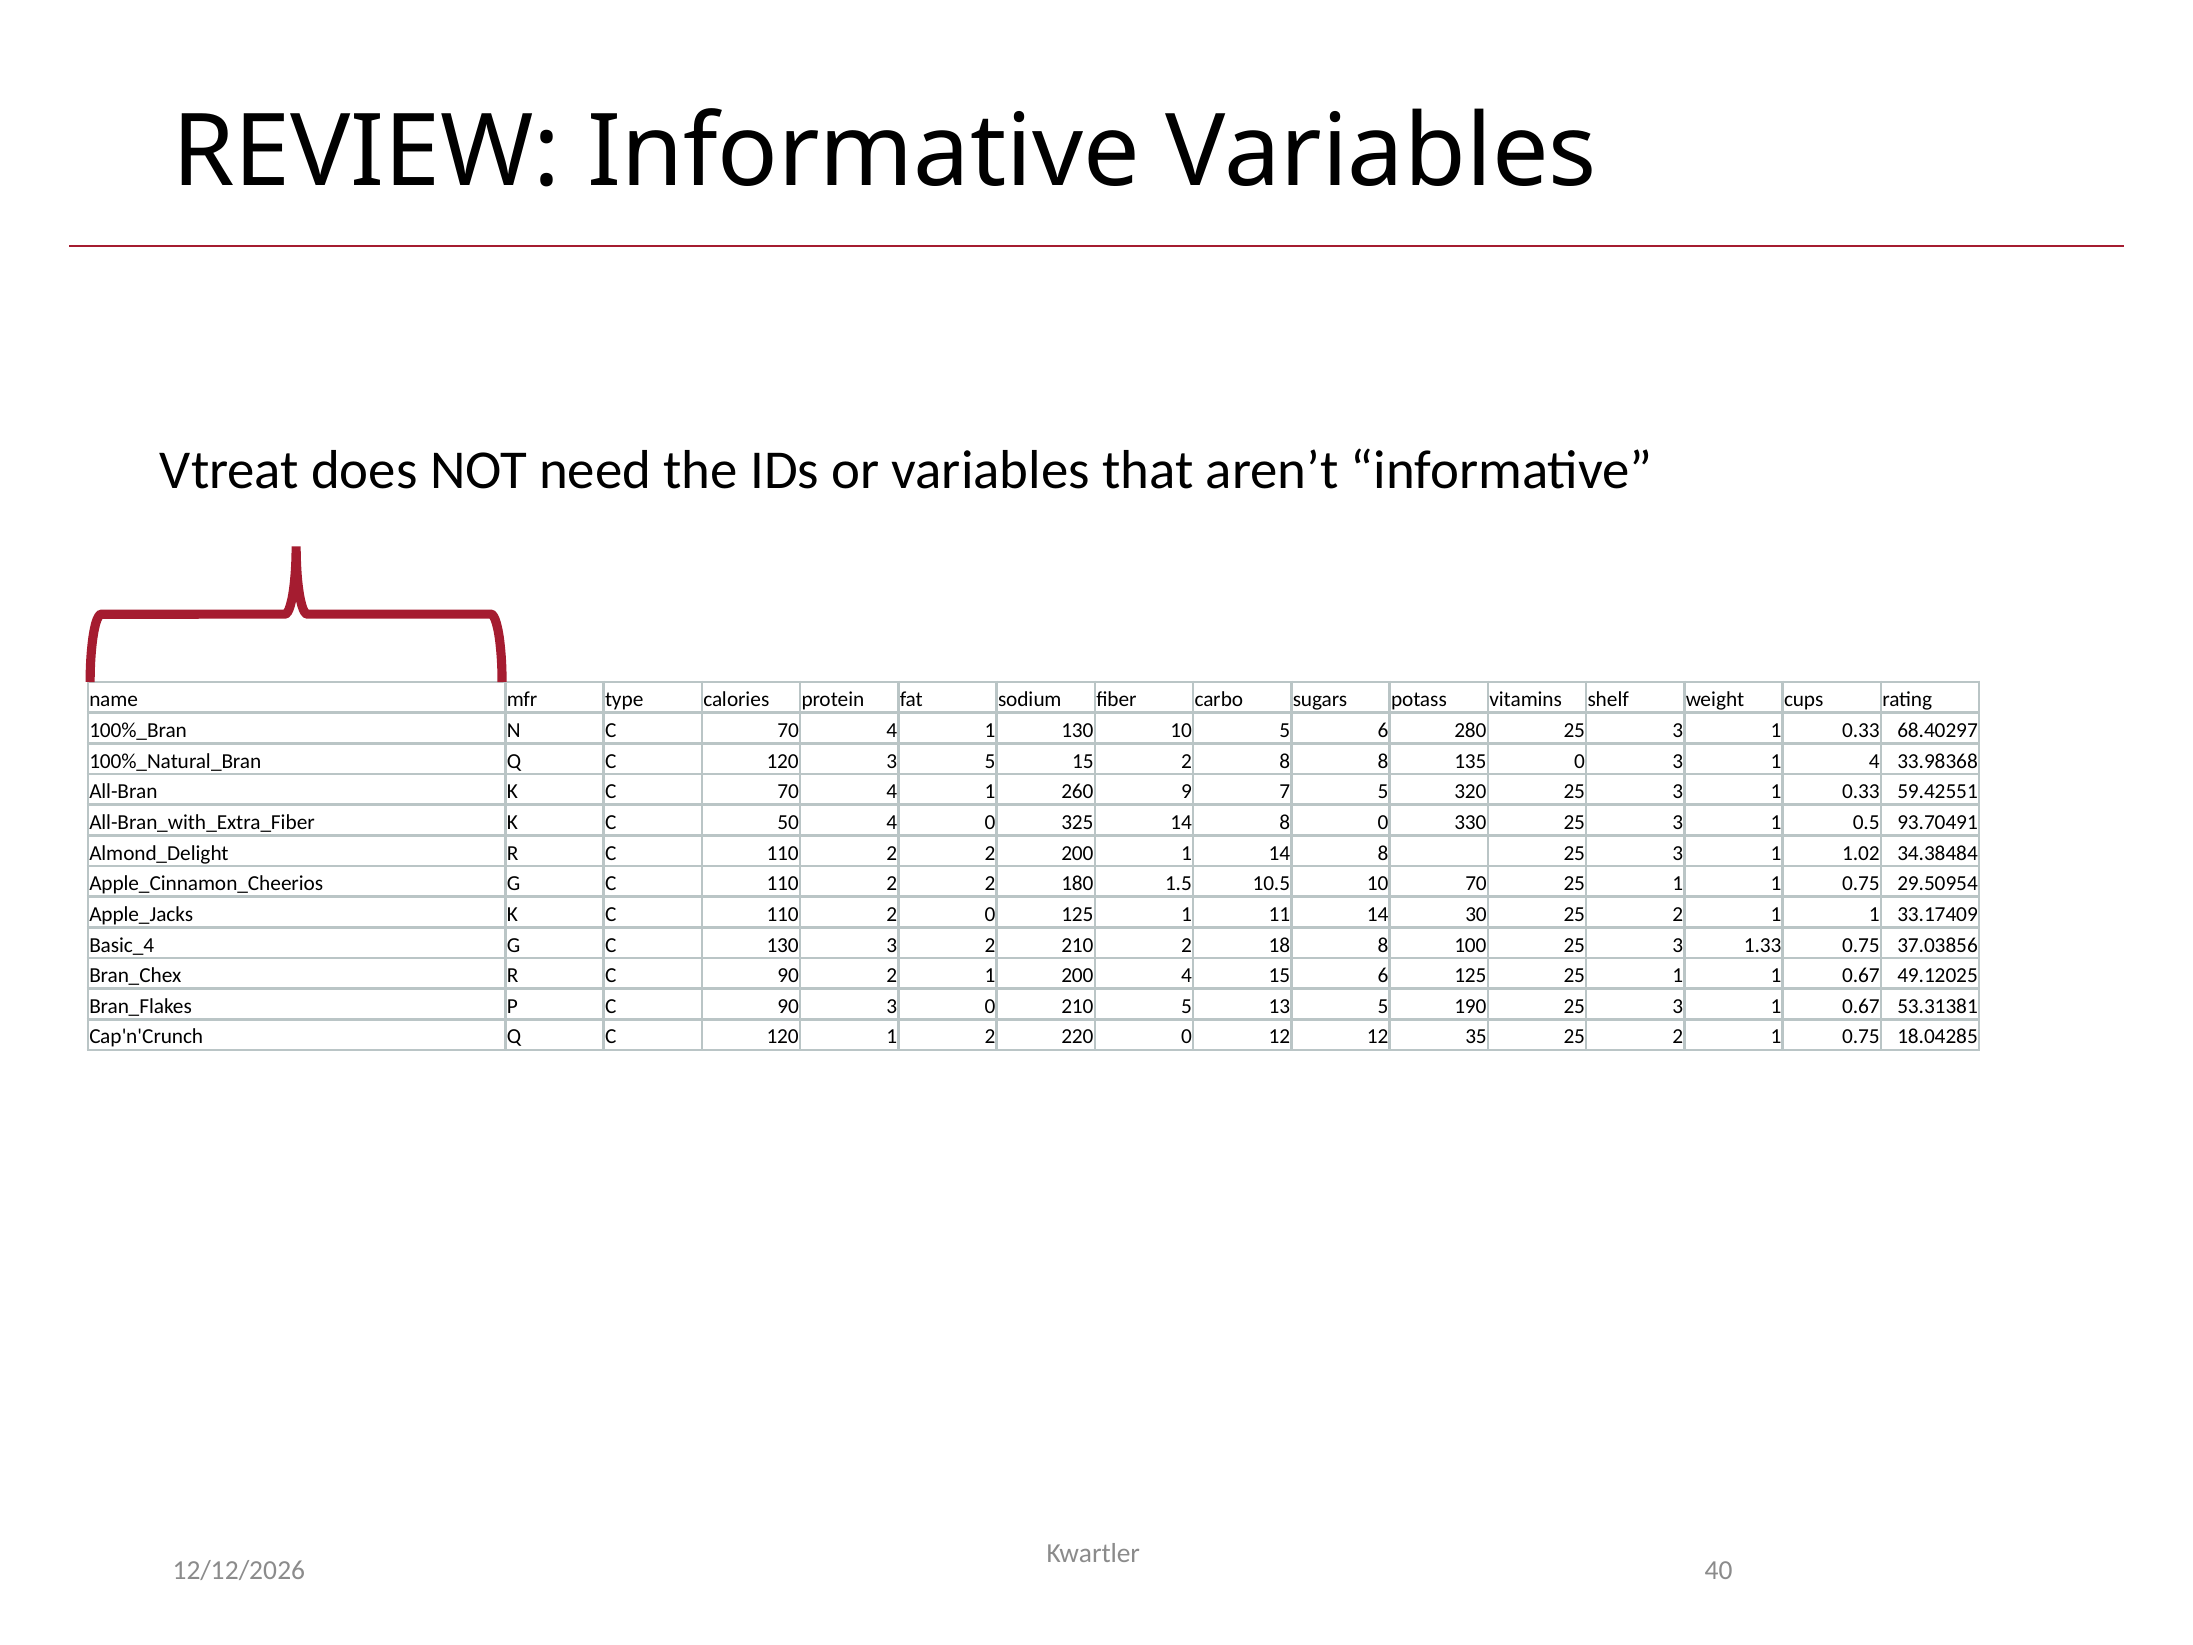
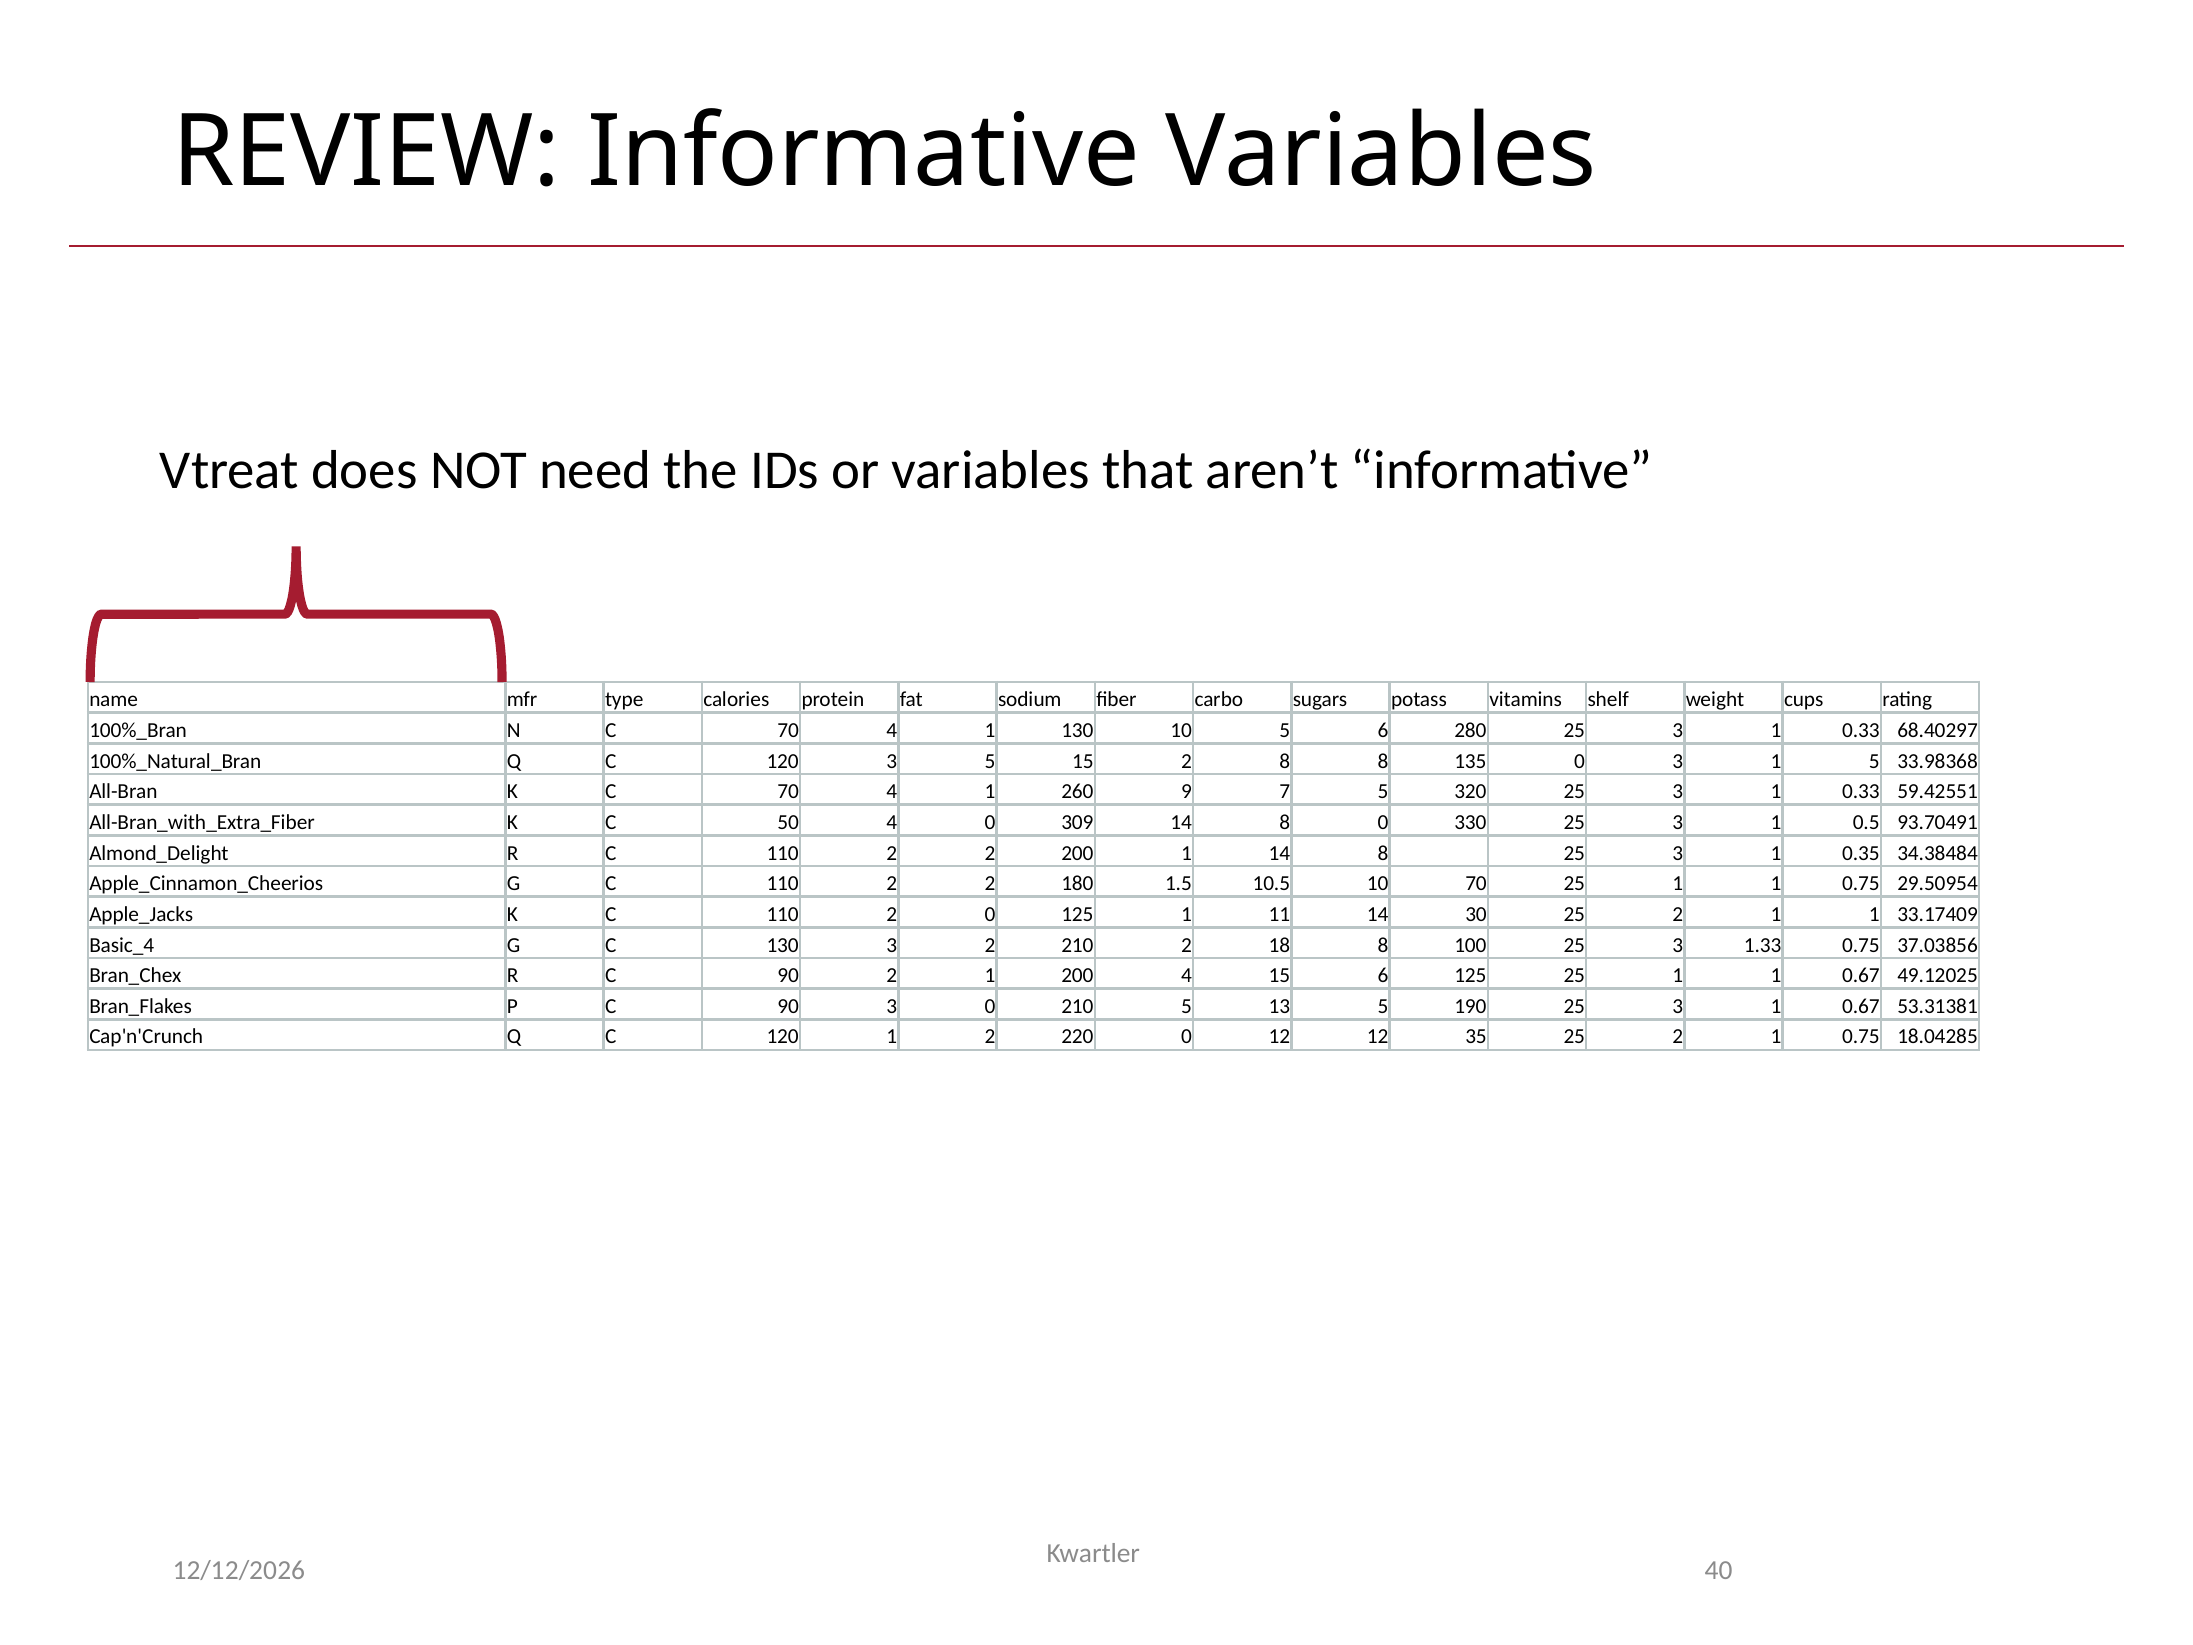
1 4: 4 -> 5
325: 325 -> 309
1.02: 1.02 -> 0.35
